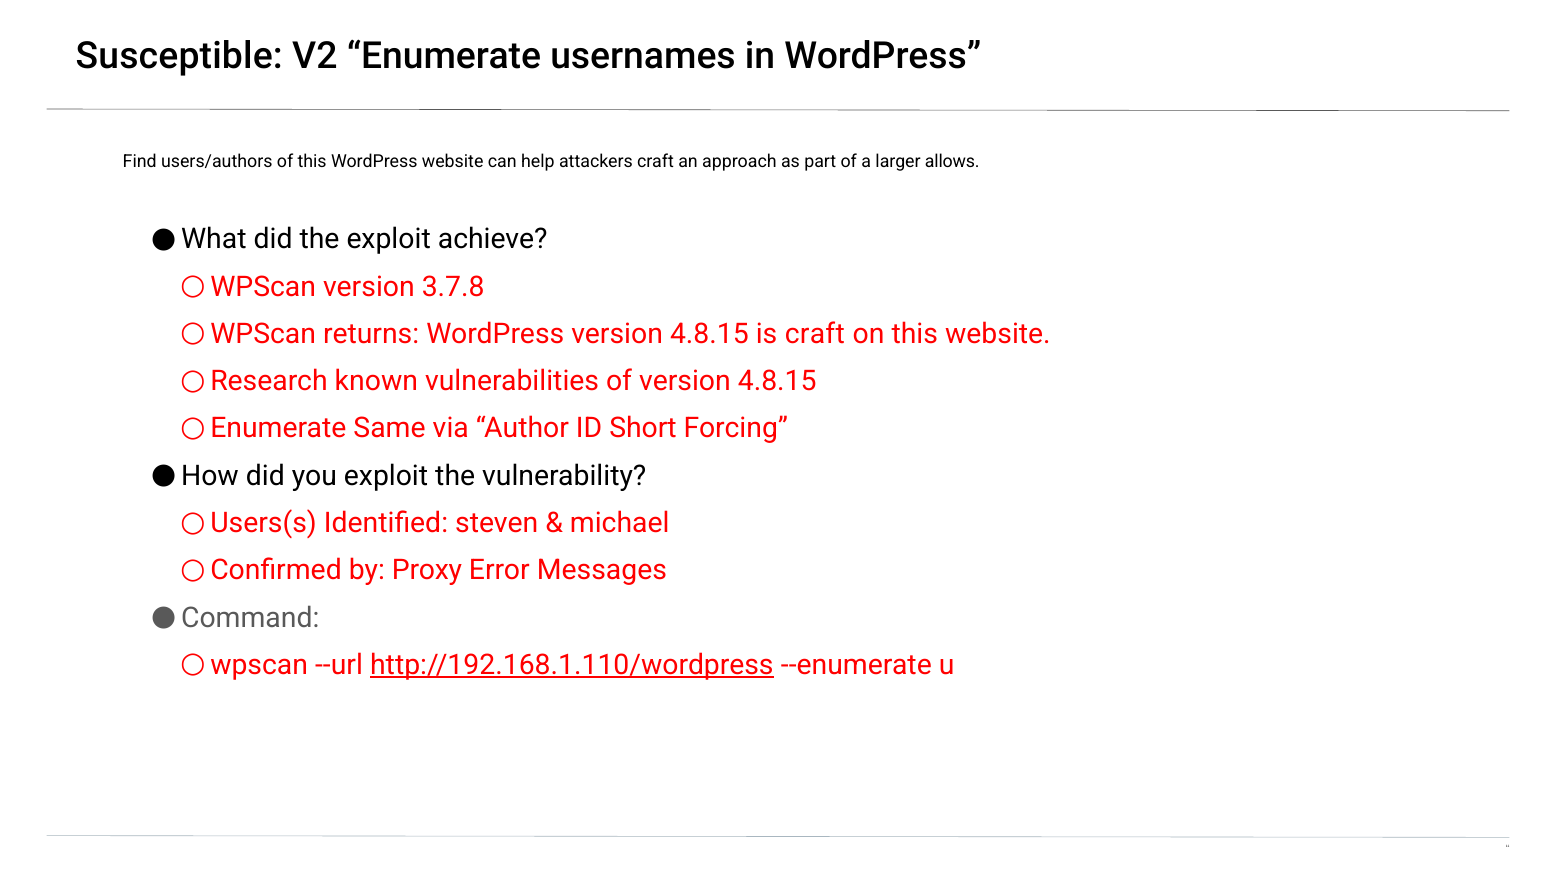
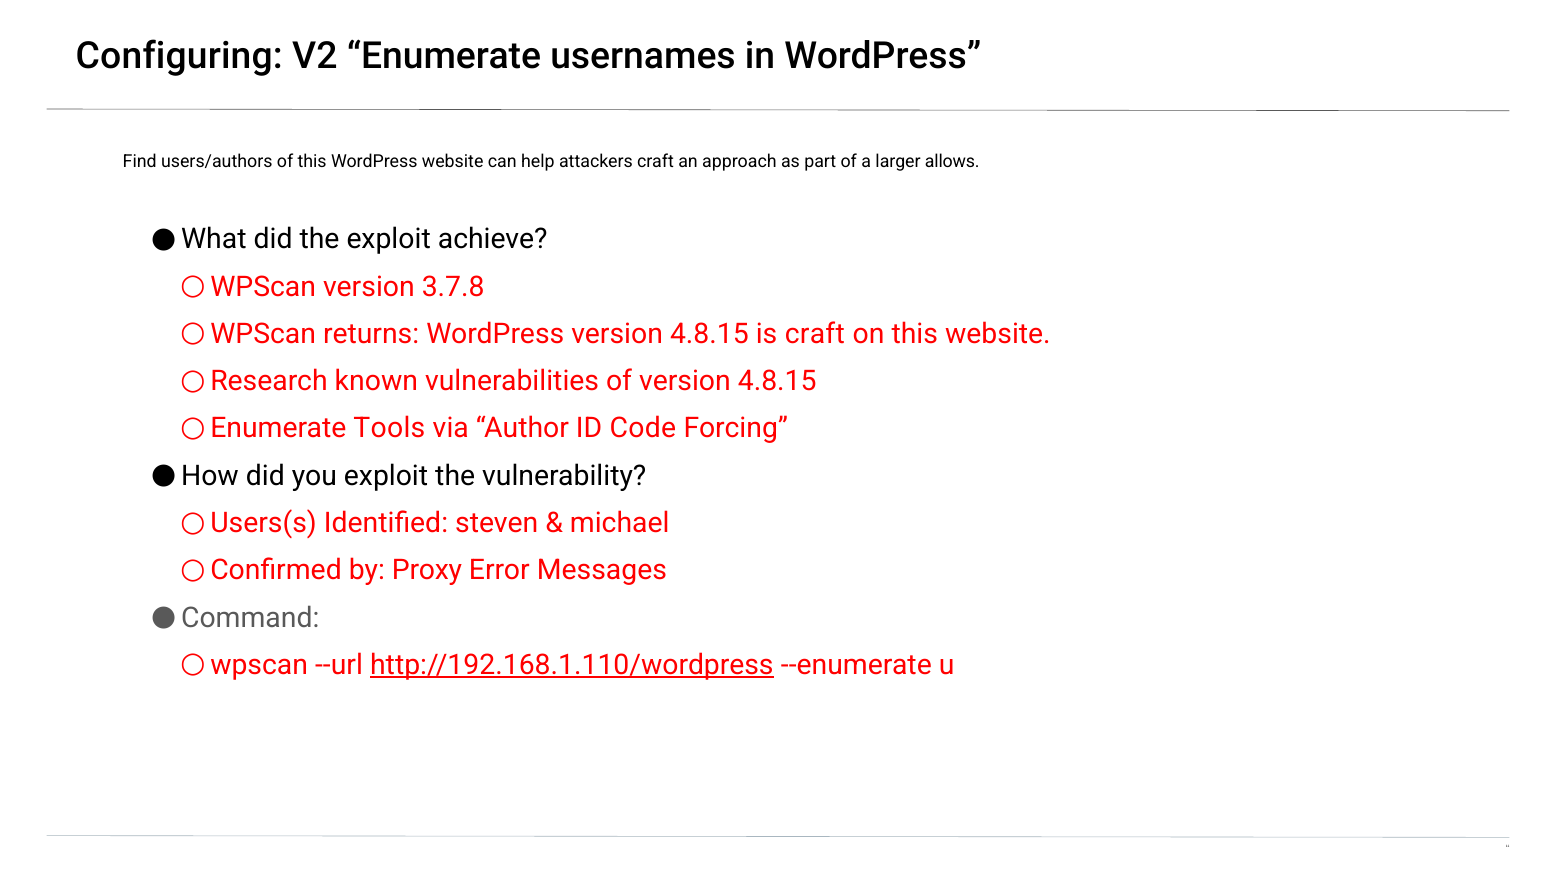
Susceptible: Susceptible -> Configuring
Same: Same -> Tools
Short: Short -> Code
